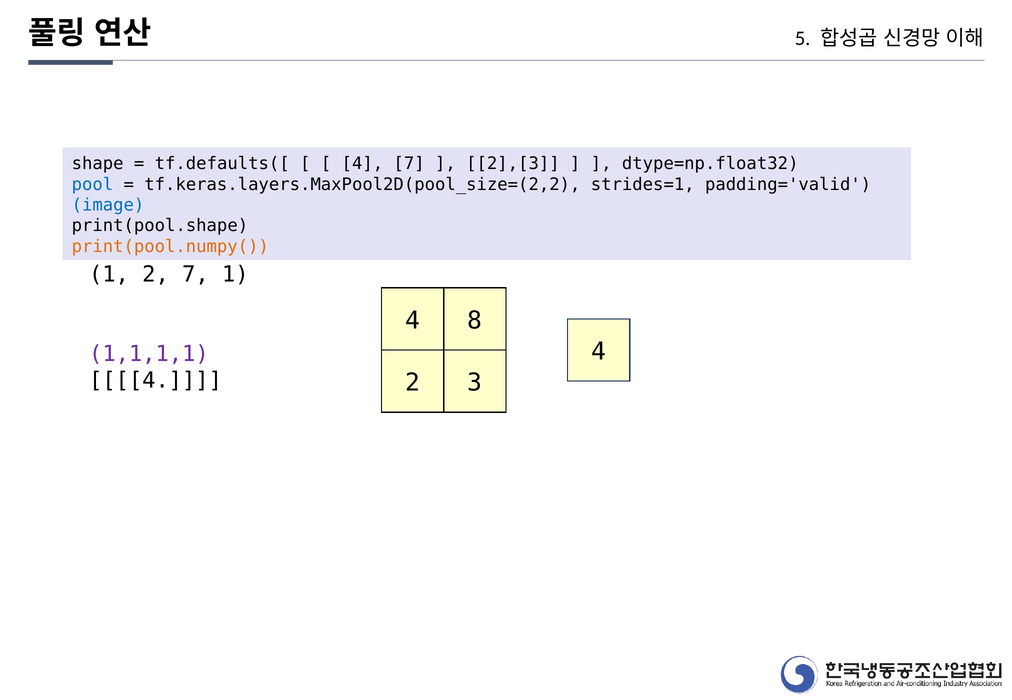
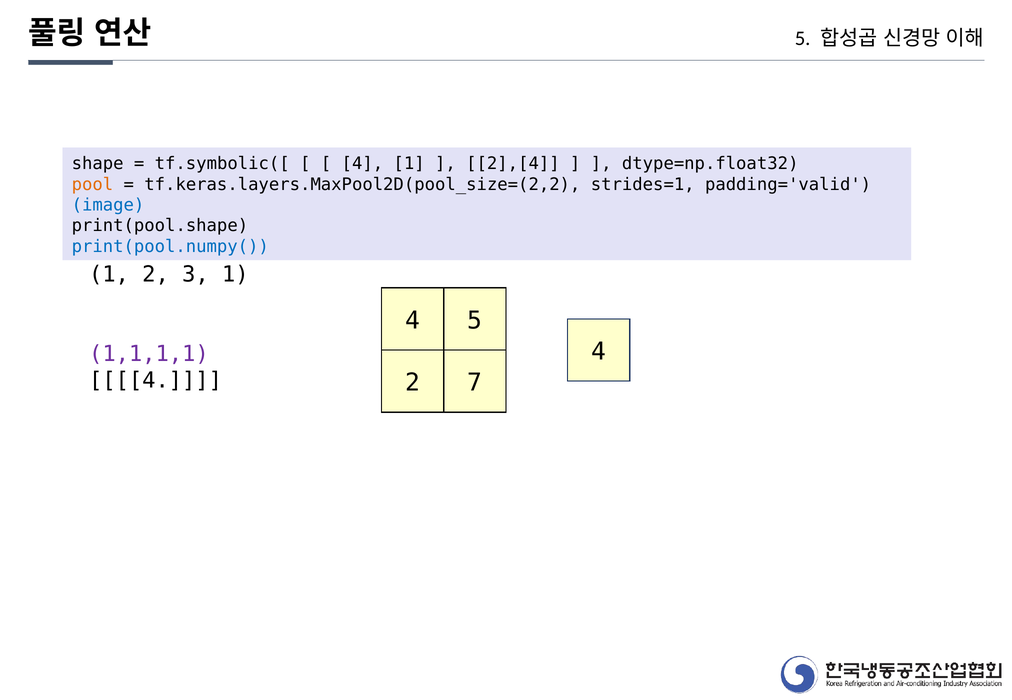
tf.defaults([: tf.defaults([ -> tf.symbolic([
4 7: 7 -> 1
2],[3: 2],[3 -> 2],[4
pool colour: blue -> orange
print(pool.numpy( colour: orange -> blue
2 7: 7 -> 3
4 8: 8 -> 5
3: 3 -> 7
